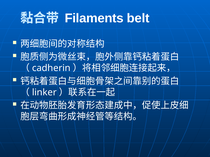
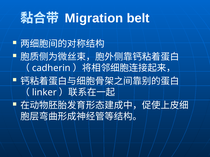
Filaments: Filaments -> Migration
